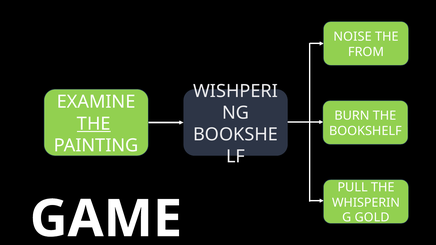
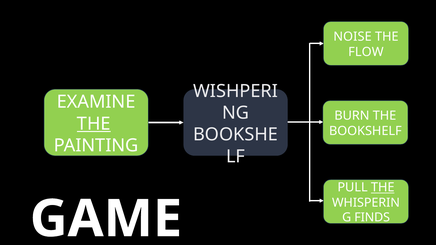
FROM at (366, 52): FROM -> FLOW
THE at (383, 188) underline: none -> present
GOLD: GOLD -> FINDS
